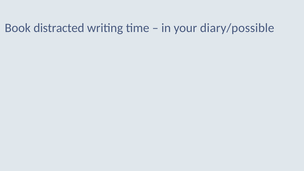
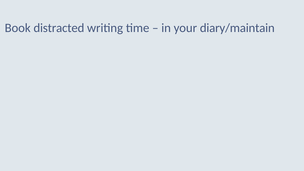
diary/possible: diary/possible -> diary/maintain
